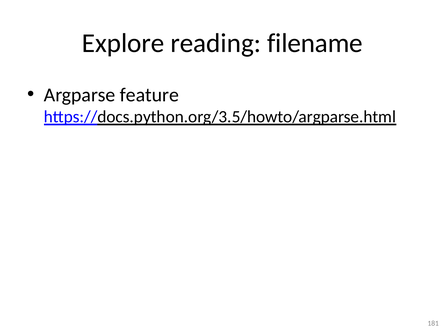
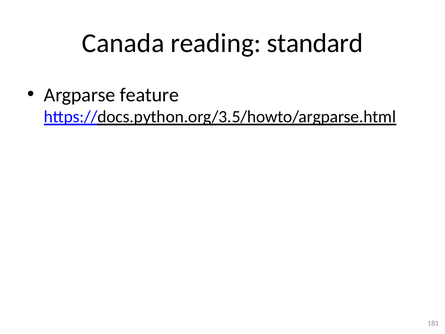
Explore: Explore -> Canada
filename: filename -> standard
